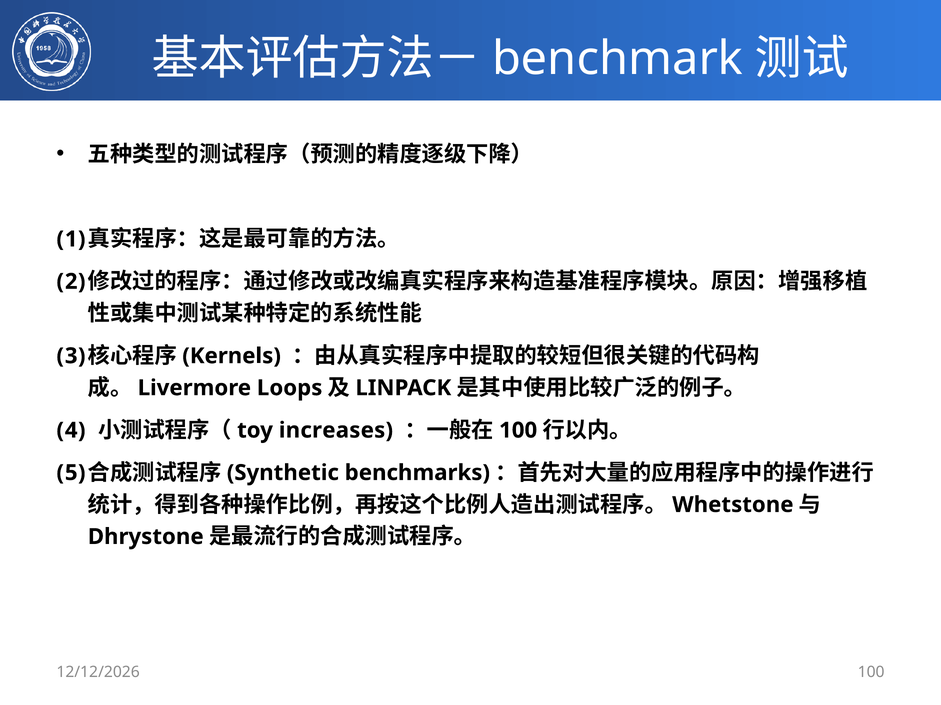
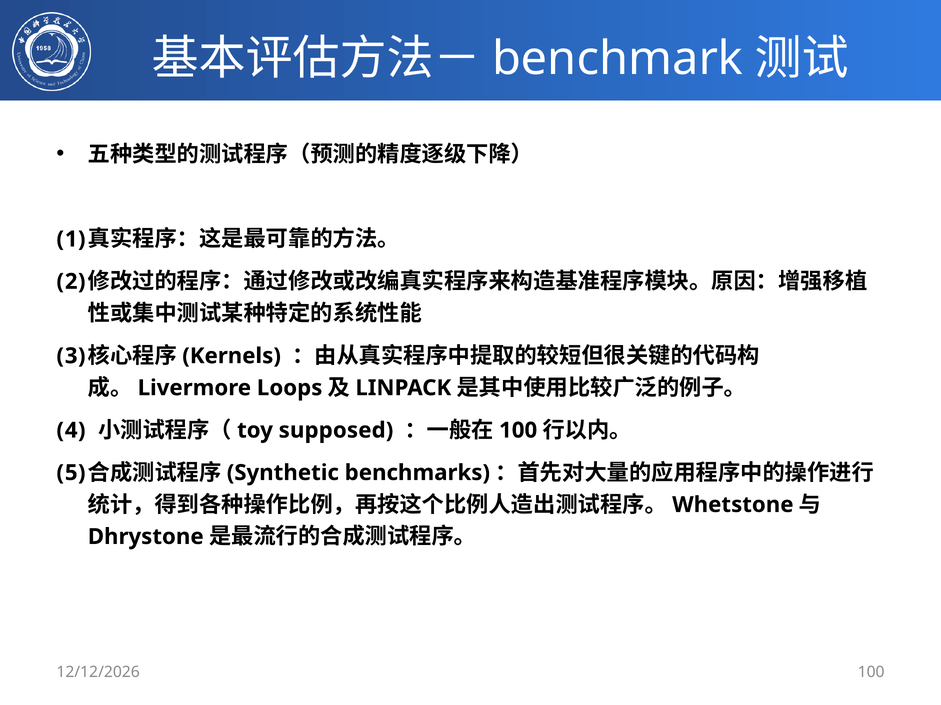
increases: increases -> supposed
